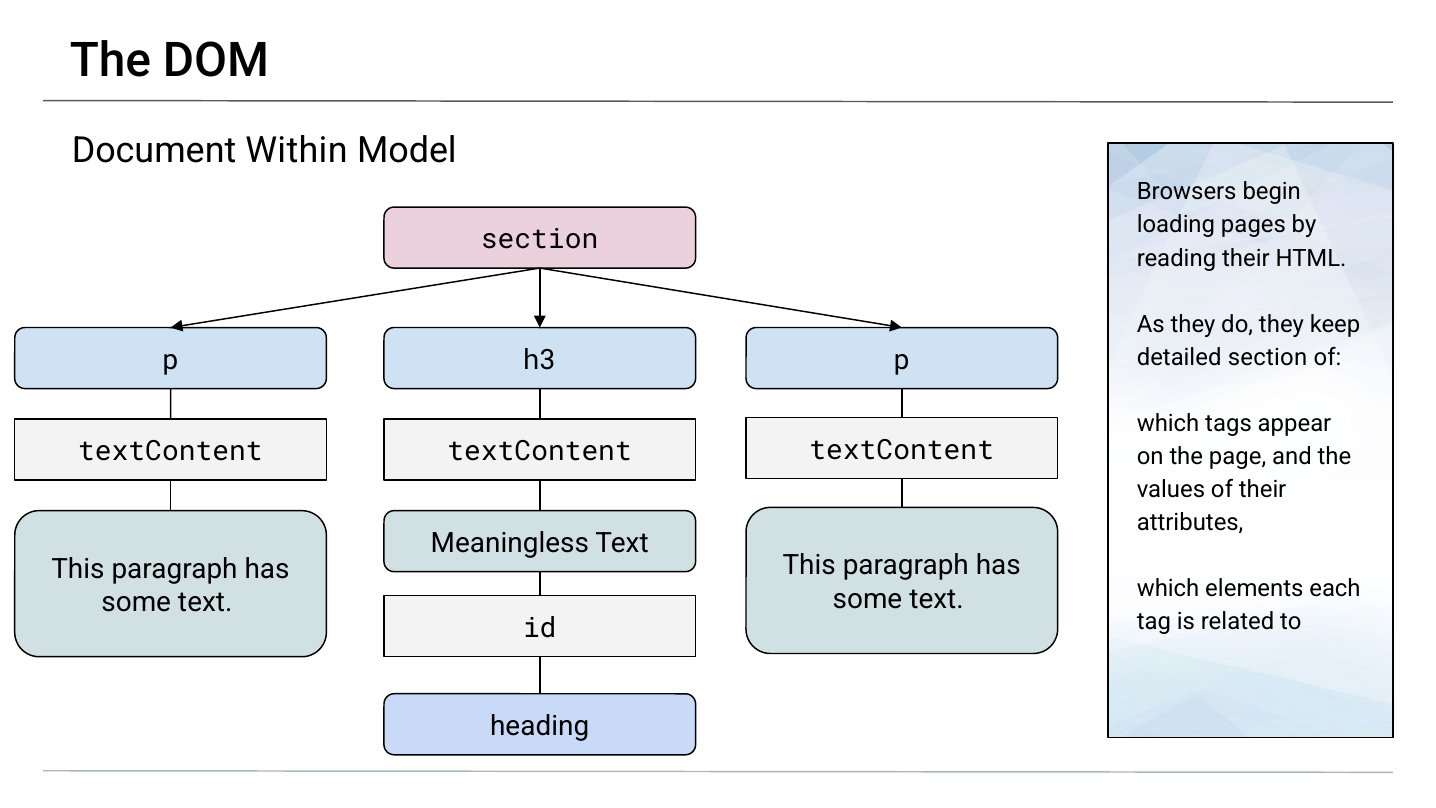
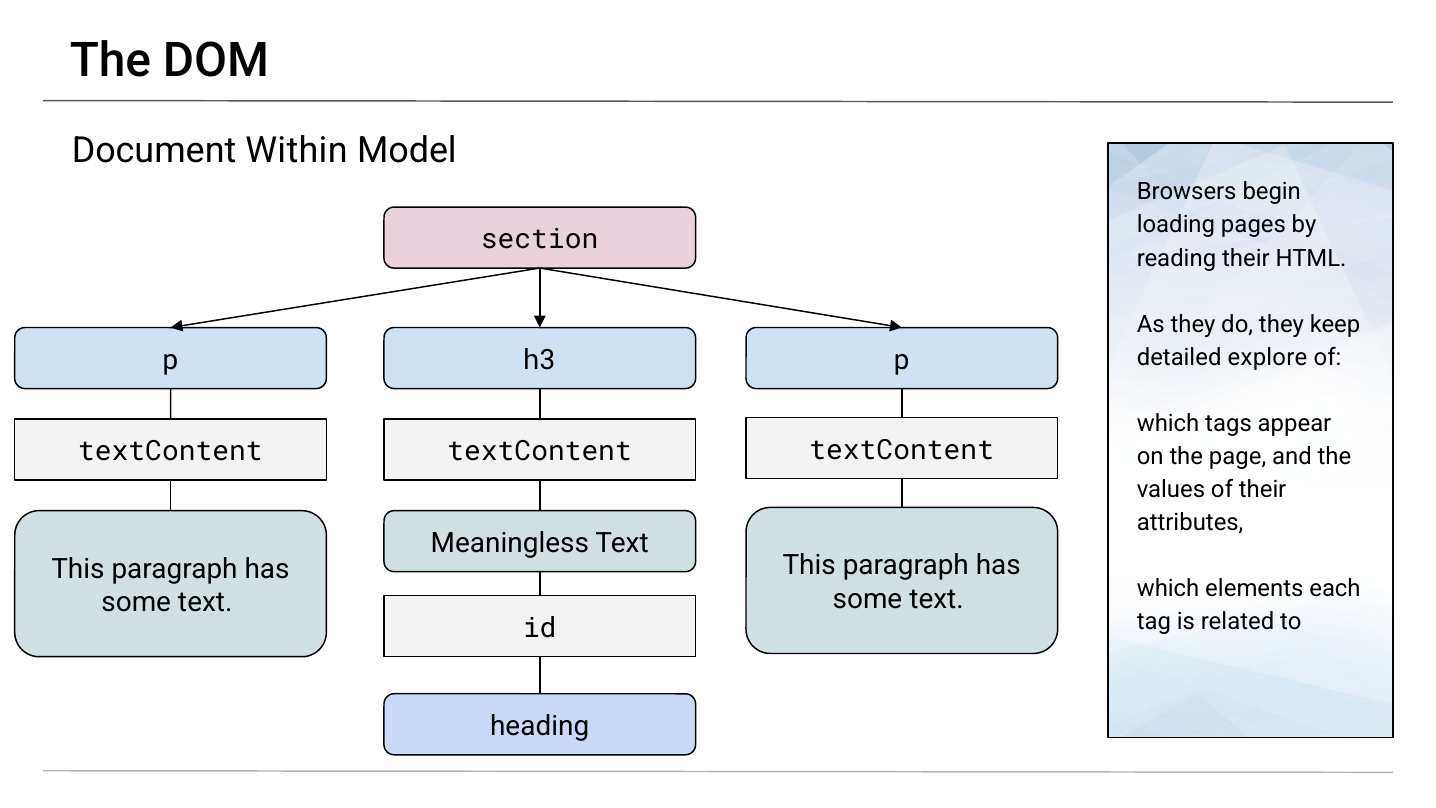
detailed section: section -> explore
